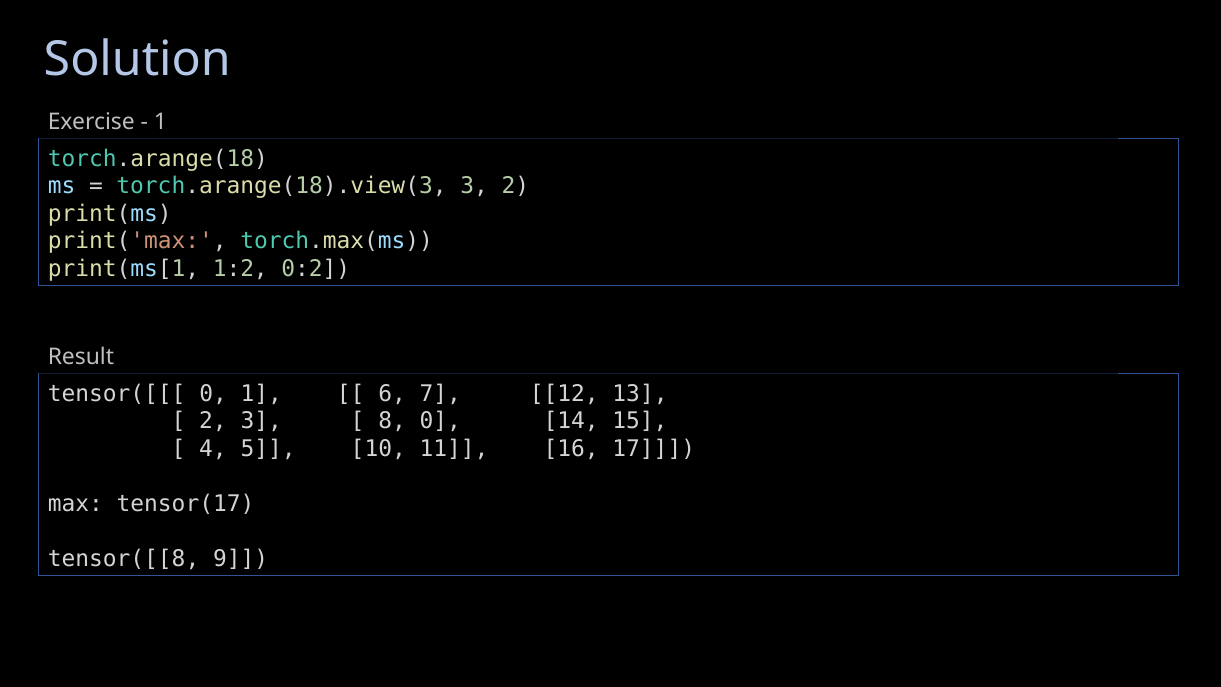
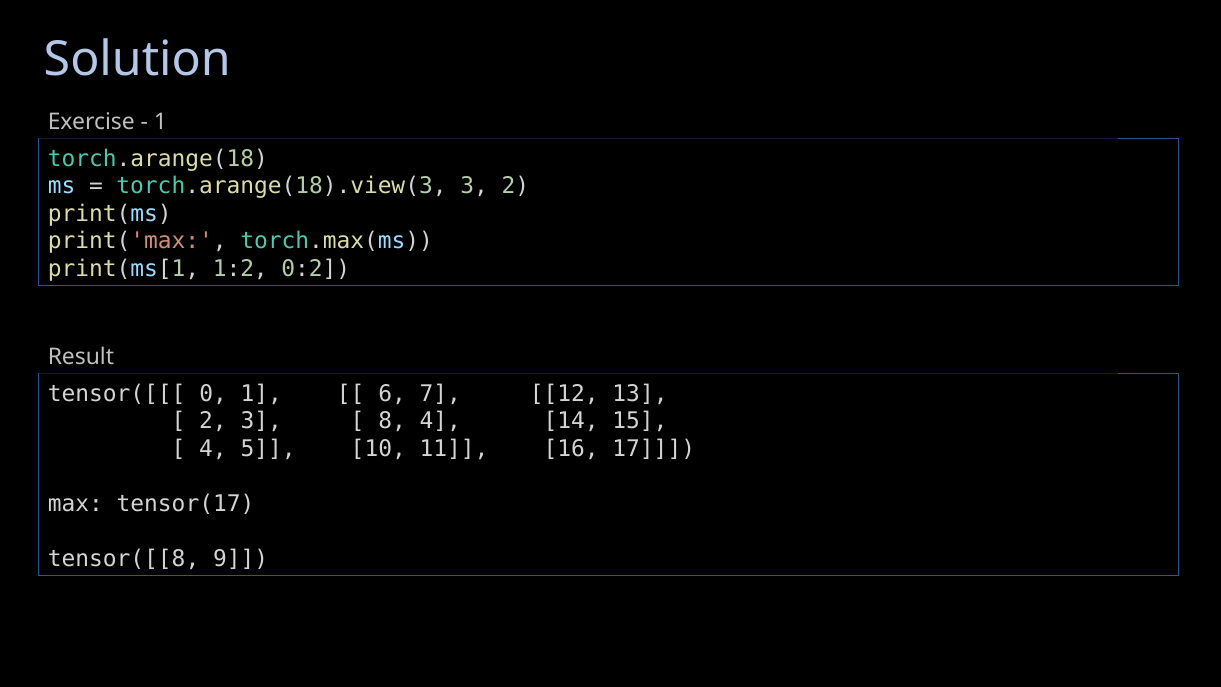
8 0: 0 -> 4
